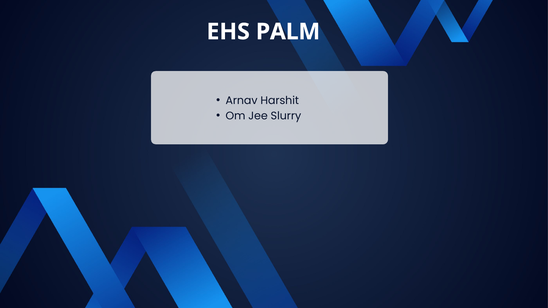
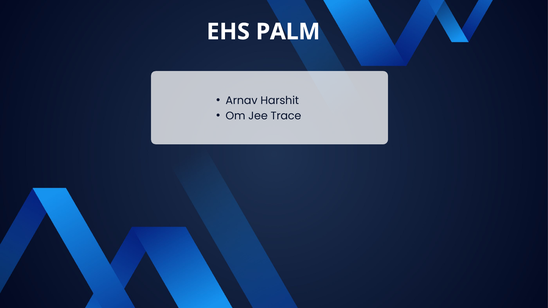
Slurry: Slurry -> Trace
